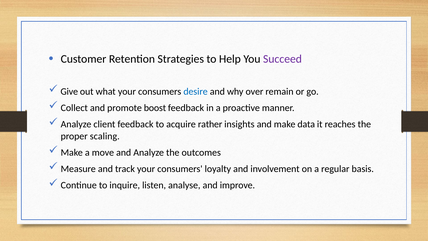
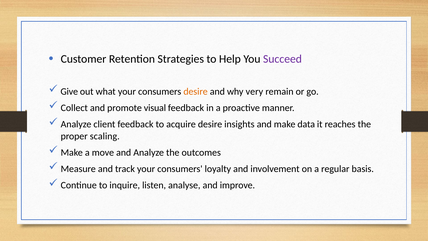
desire at (196, 91) colour: blue -> orange
over: over -> very
boost: boost -> visual
acquire rather: rather -> desire
